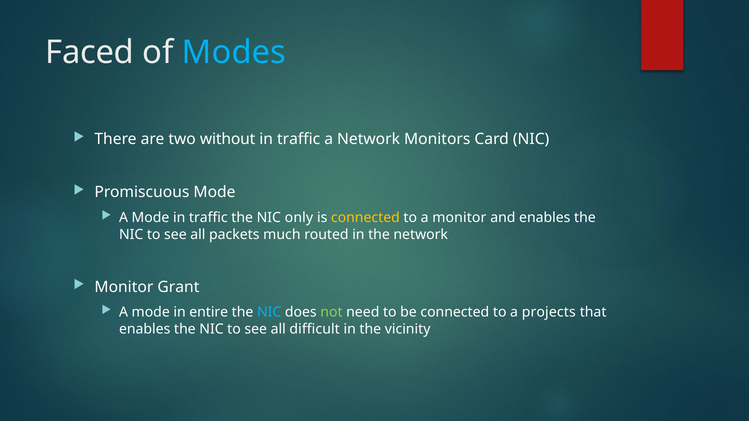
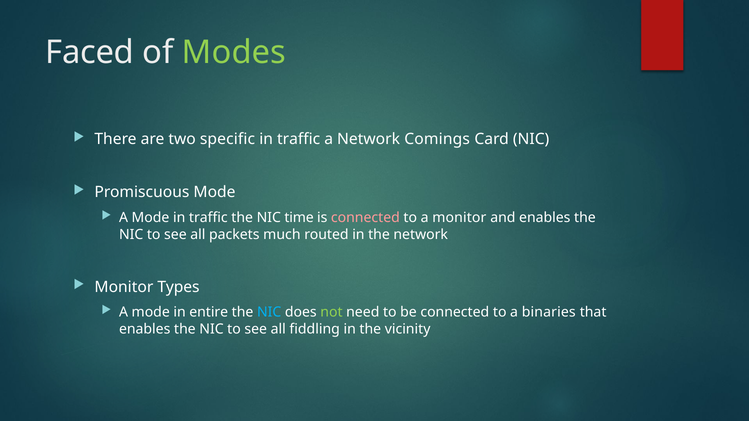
Modes colour: light blue -> light green
without: without -> specific
Monitors: Monitors -> Comings
only: only -> time
connected at (365, 218) colour: yellow -> pink
Grant: Grant -> Types
projects: projects -> binaries
difficult: difficult -> fiddling
